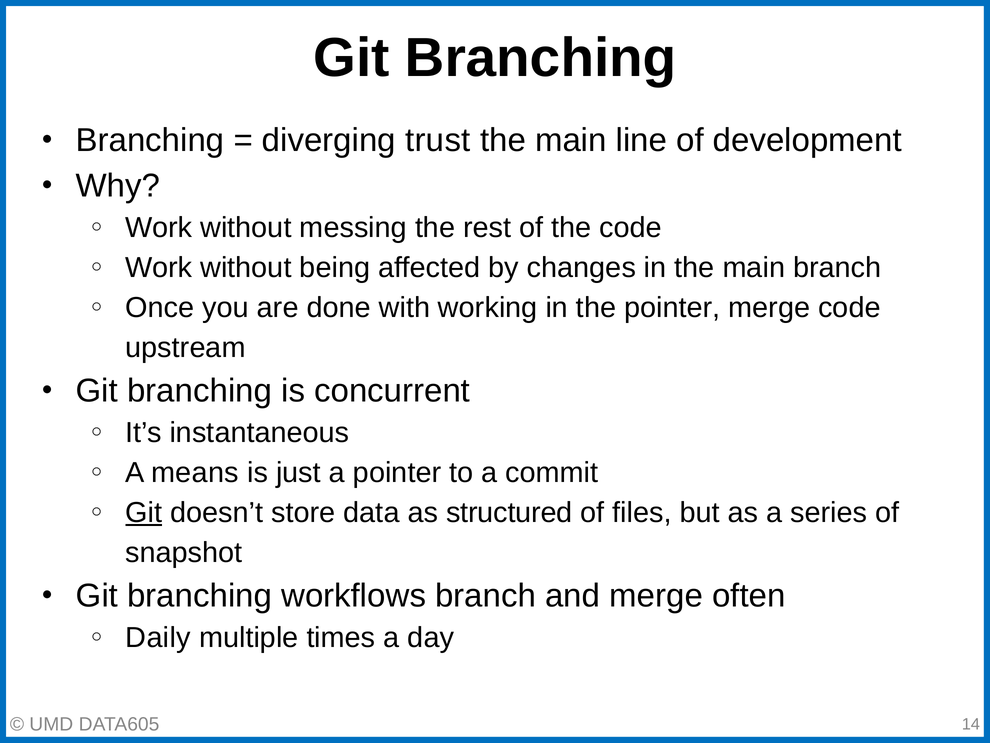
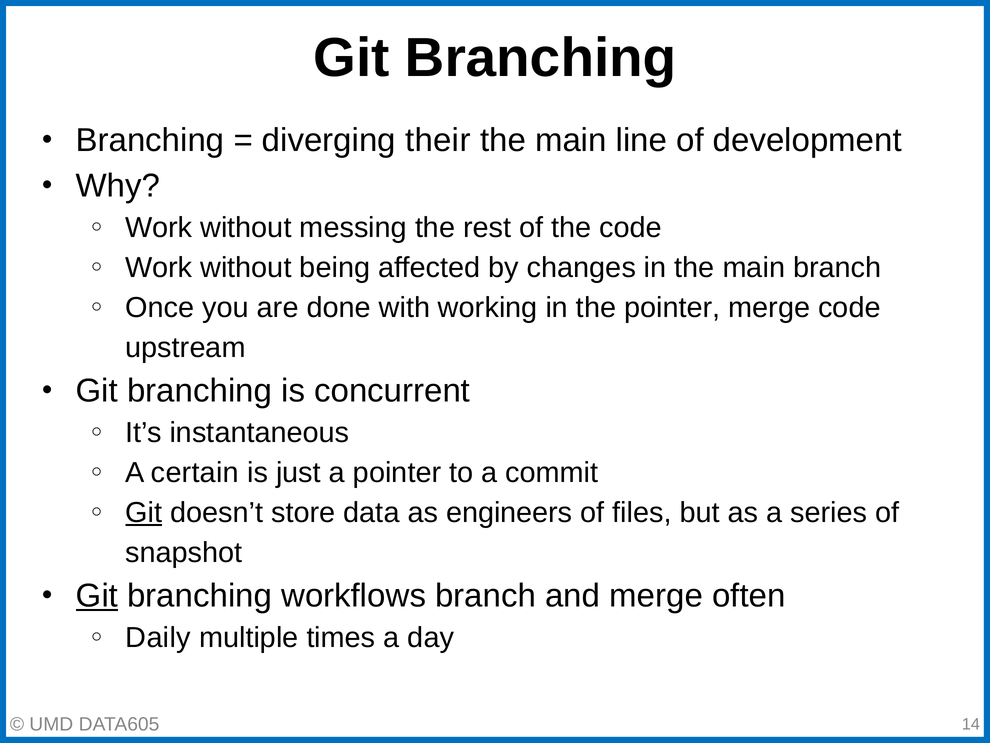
trust: trust -> their
means: means -> certain
structured: structured -> engineers
Git at (97, 596) underline: none -> present
